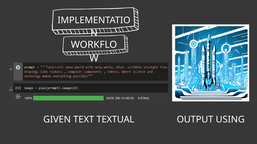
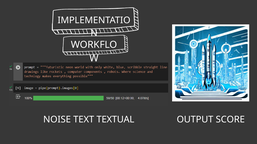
GIVEN: GIVEN -> NOISE
USING: USING -> SCORE
